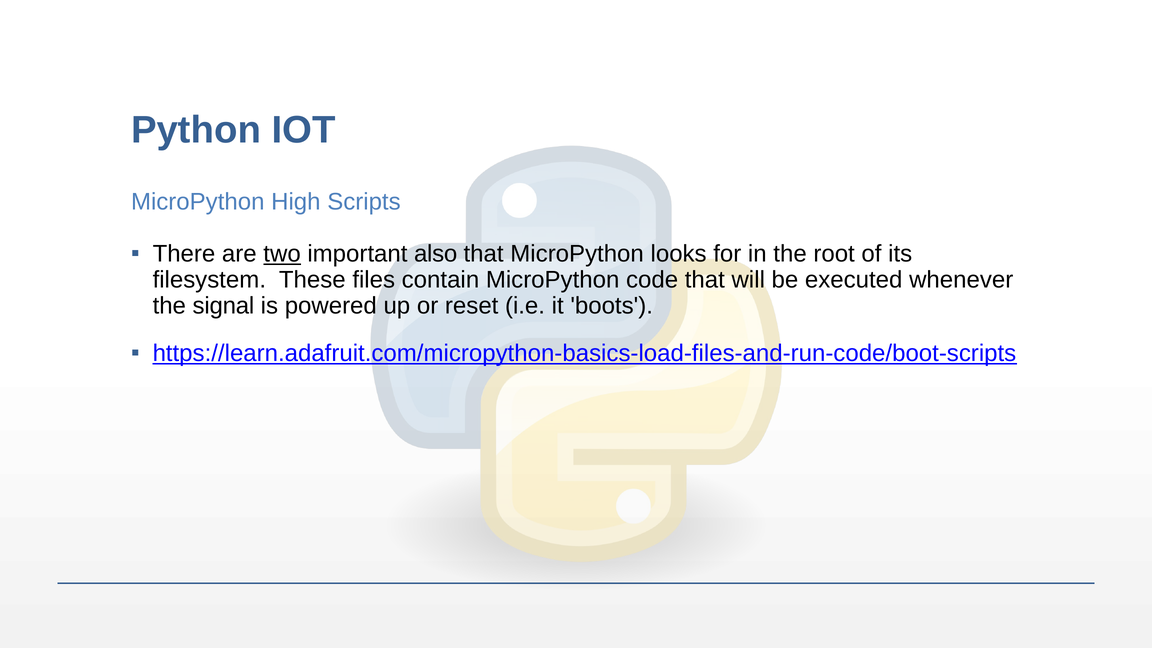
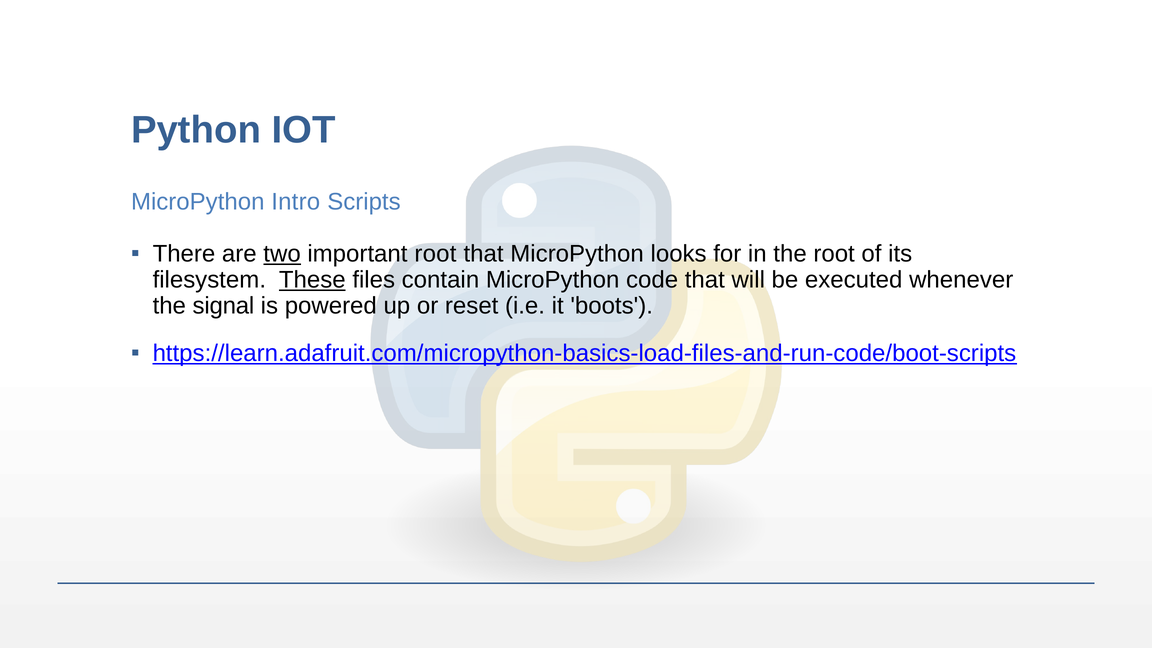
High: High -> Intro
important also: also -> root
These underline: none -> present
